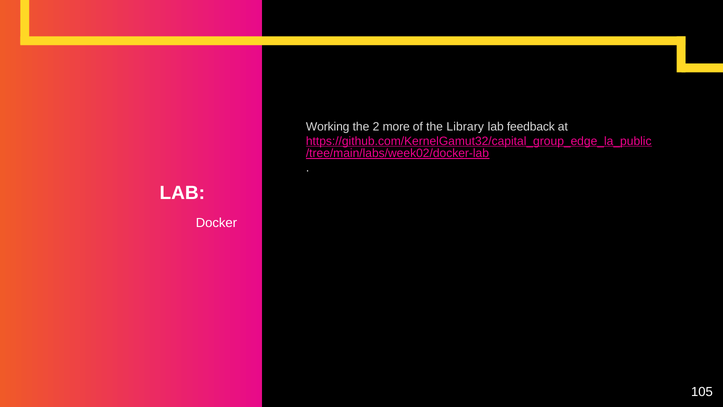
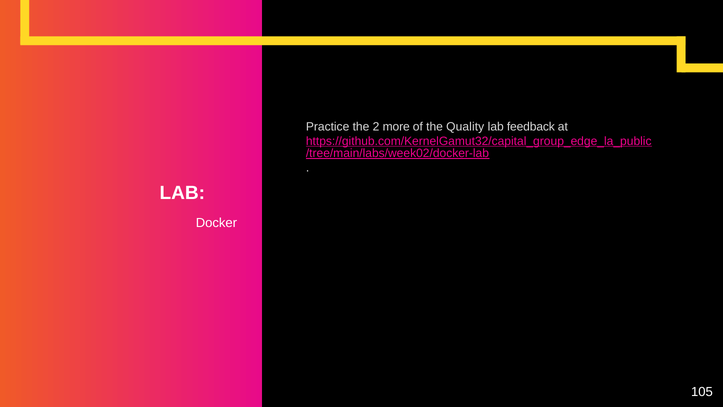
Working: Working -> Practice
Library: Library -> Quality
